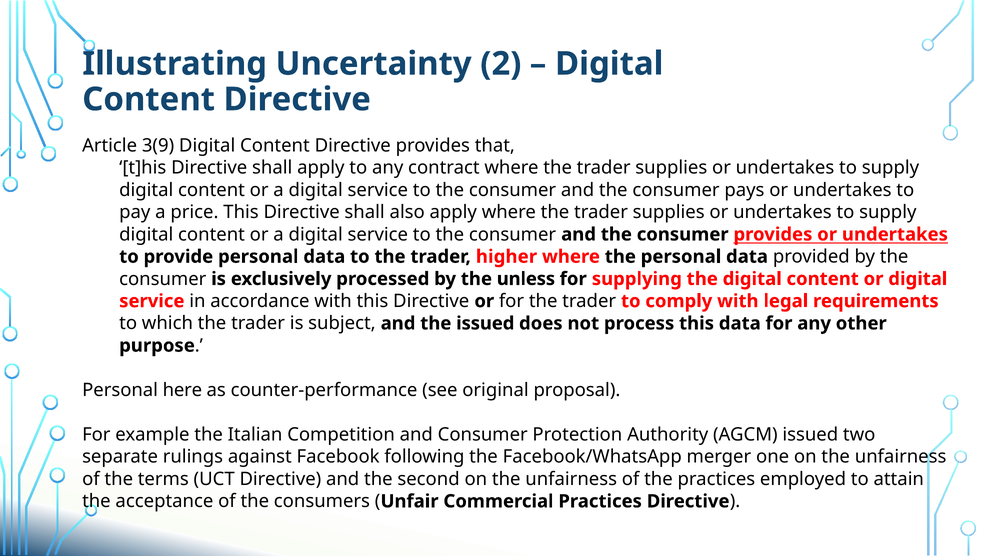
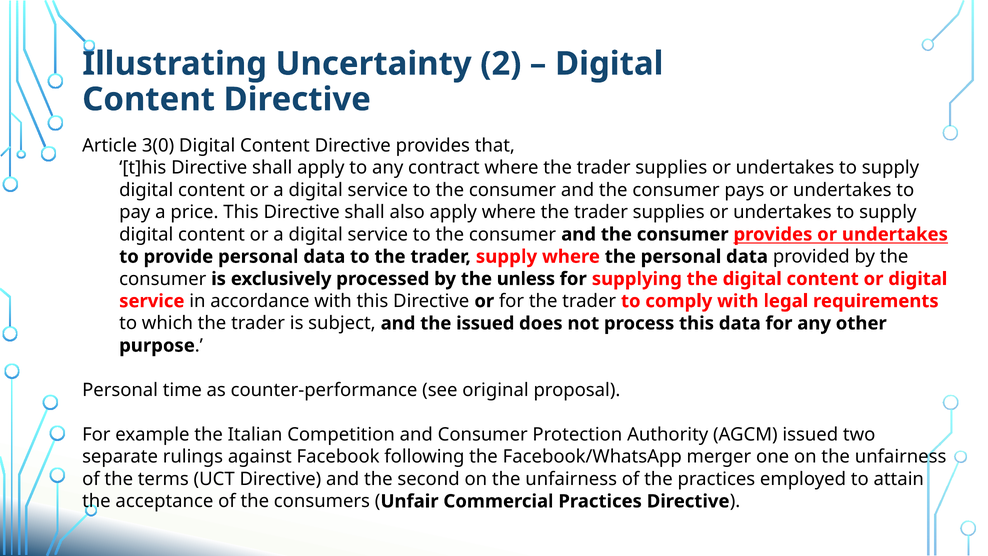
3(9: 3(9 -> 3(0
trader higher: higher -> supply
here: here -> time
